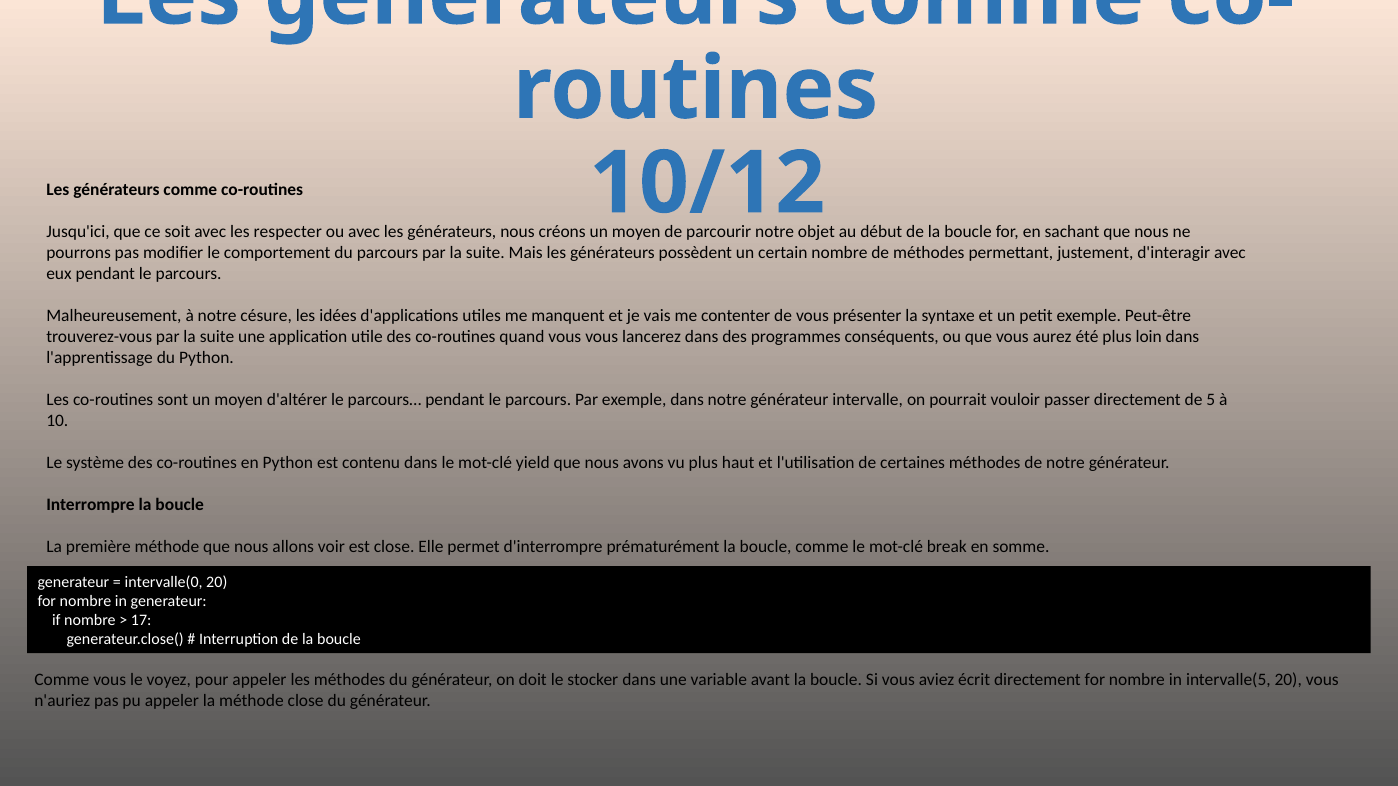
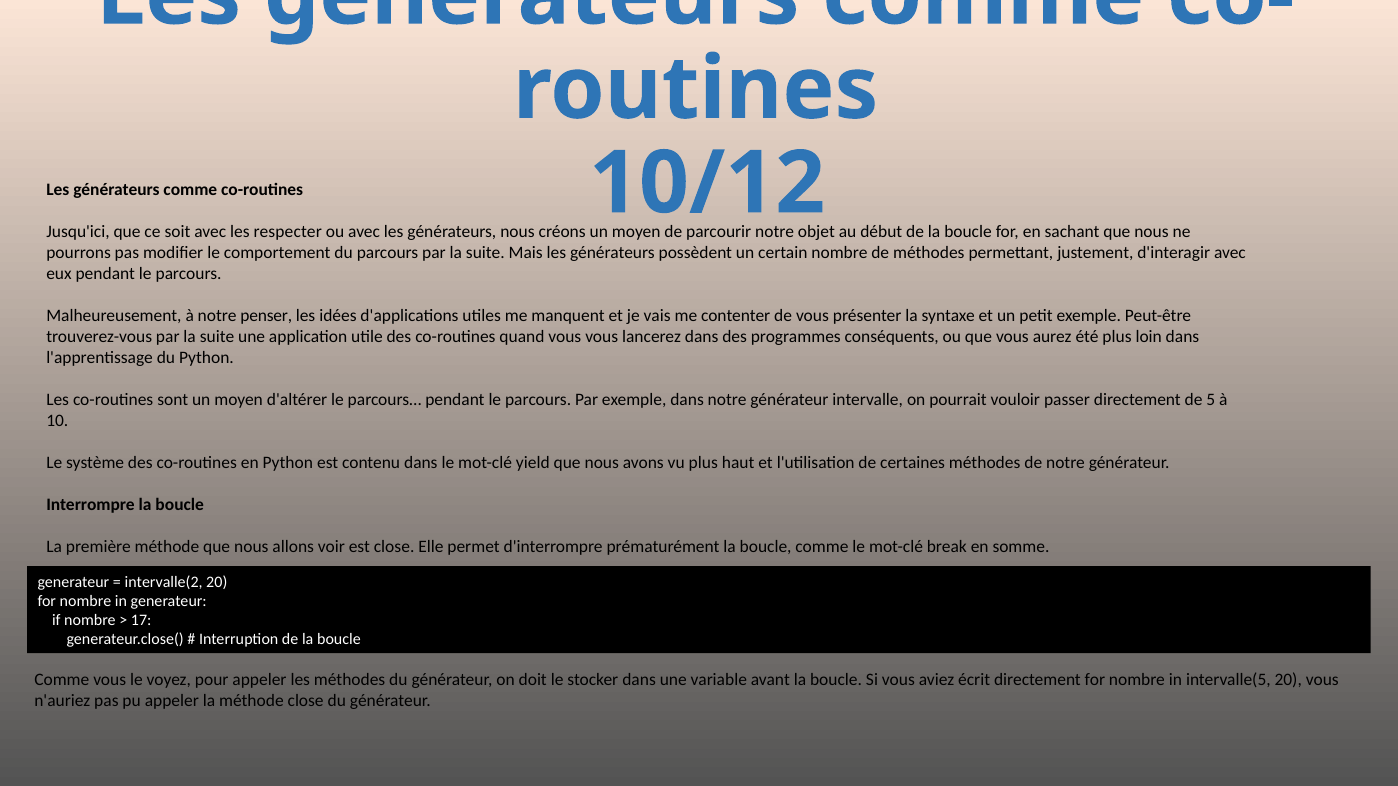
césure: césure -> penser
intervalle(0: intervalle(0 -> intervalle(2
